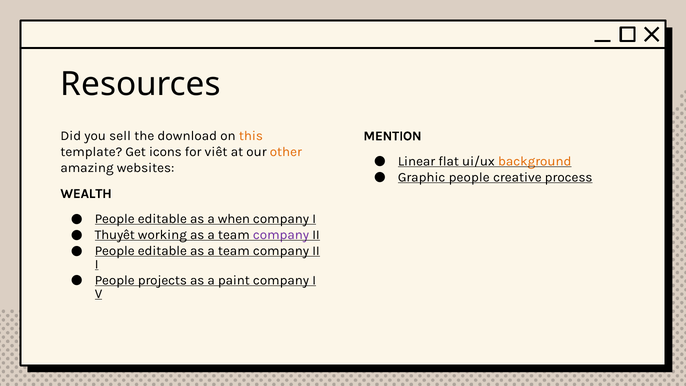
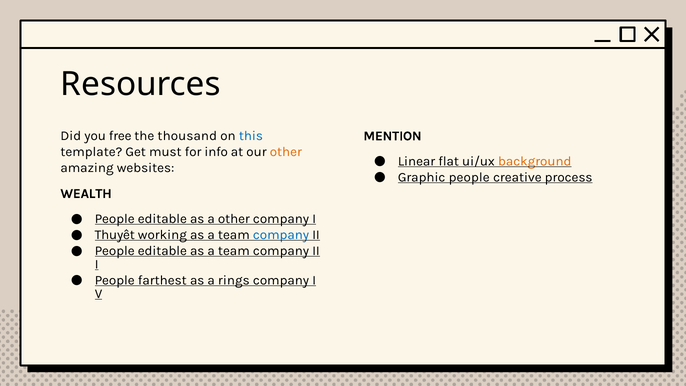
sell: sell -> free
download: download -> thousand
this colour: orange -> blue
icons: icons -> must
viết: viết -> info
a when: when -> other
company at (281, 235) colour: purple -> blue
projects: projects -> farthest
paint: paint -> rings
